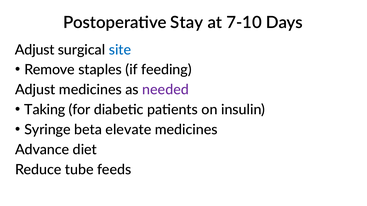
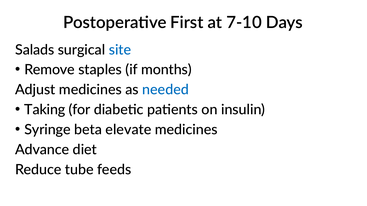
Stay: Stay -> First
Adjust at (35, 50): Adjust -> Salads
feeding: feeding -> months
needed colour: purple -> blue
